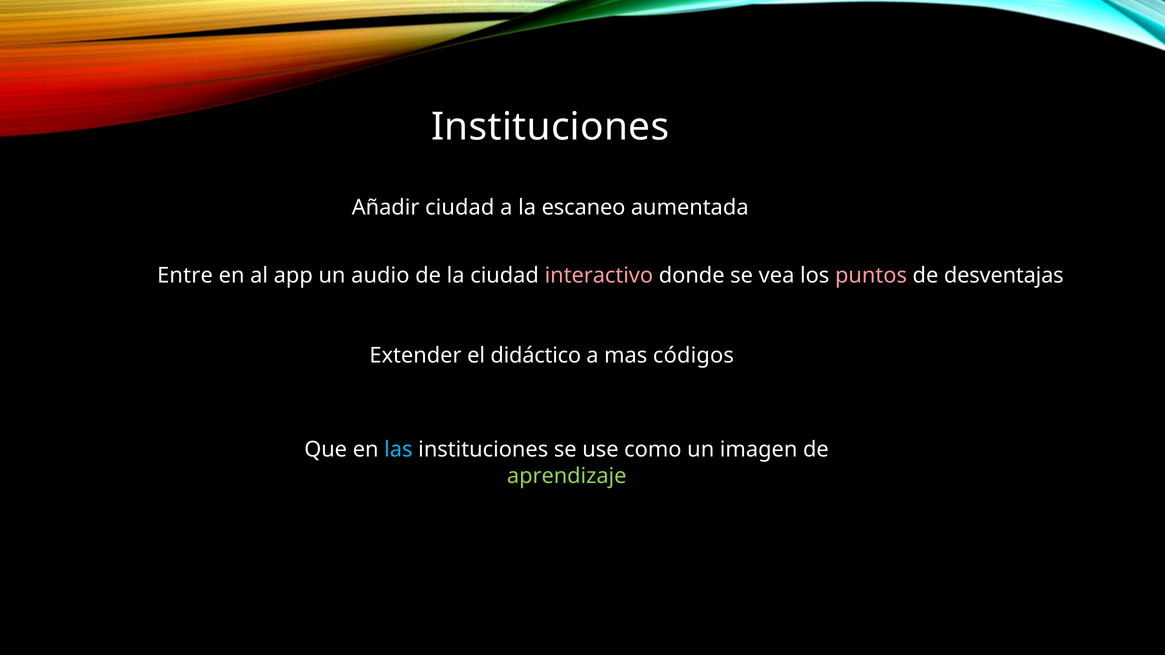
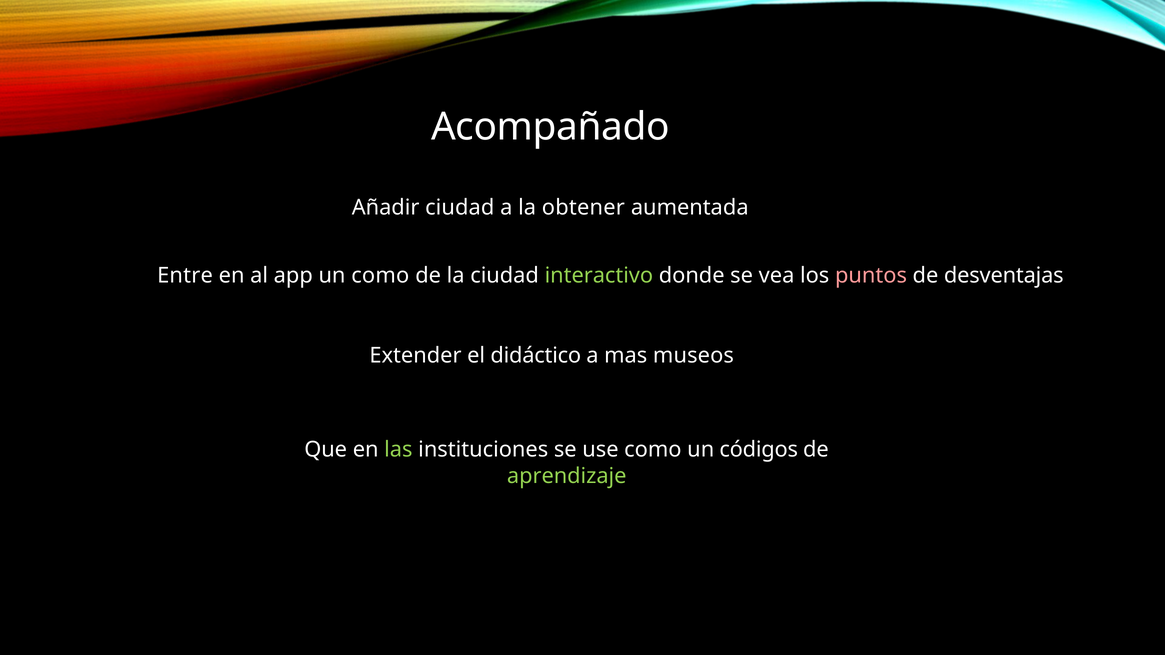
Instituciones at (550, 127): Instituciones -> Acompañado
escaneo: escaneo -> obtener
un audio: audio -> como
interactivo colour: pink -> light green
códigos: códigos -> museos
las colour: light blue -> light green
imagen: imagen -> códigos
